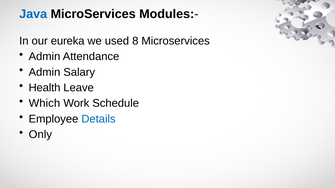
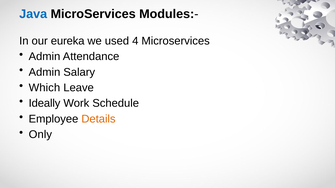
8: 8 -> 4
Health: Health -> Which
Which: Which -> Ideally
Details colour: blue -> orange
